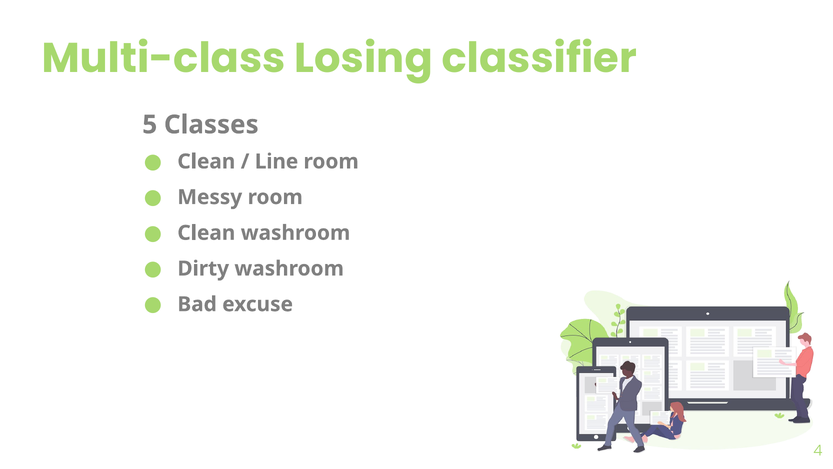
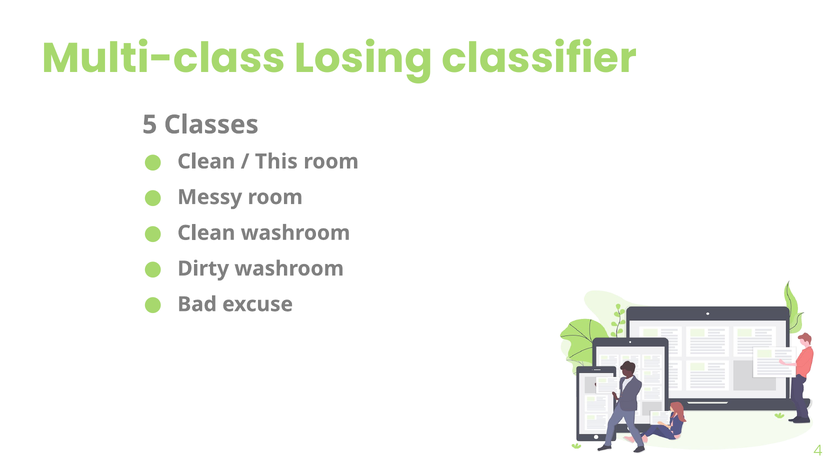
Line: Line -> This
